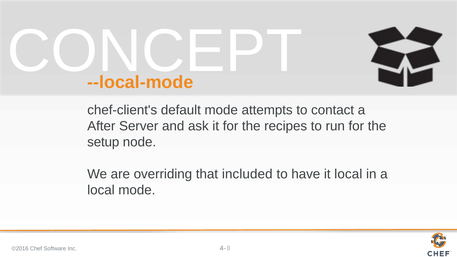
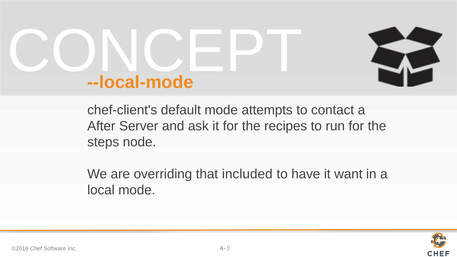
setup: setup -> steps
it local: local -> want
